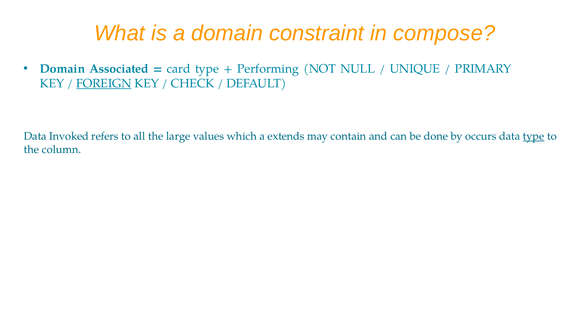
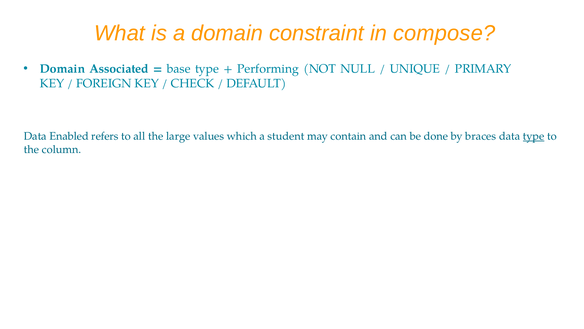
card: card -> base
FOREIGN underline: present -> none
Invoked: Invoked -> Enabled
extends: extends -> student
occurs: occurs -> braces
